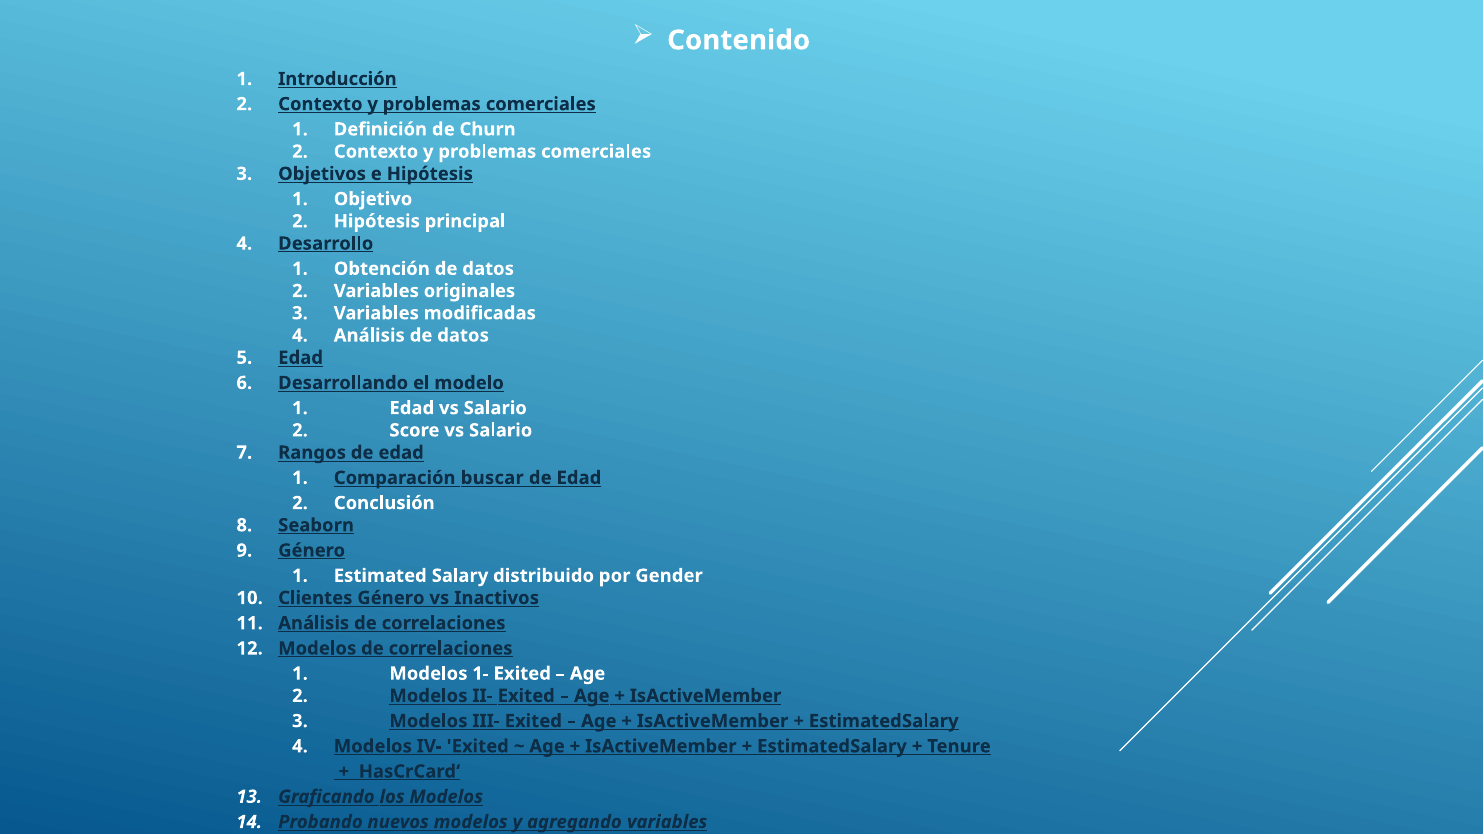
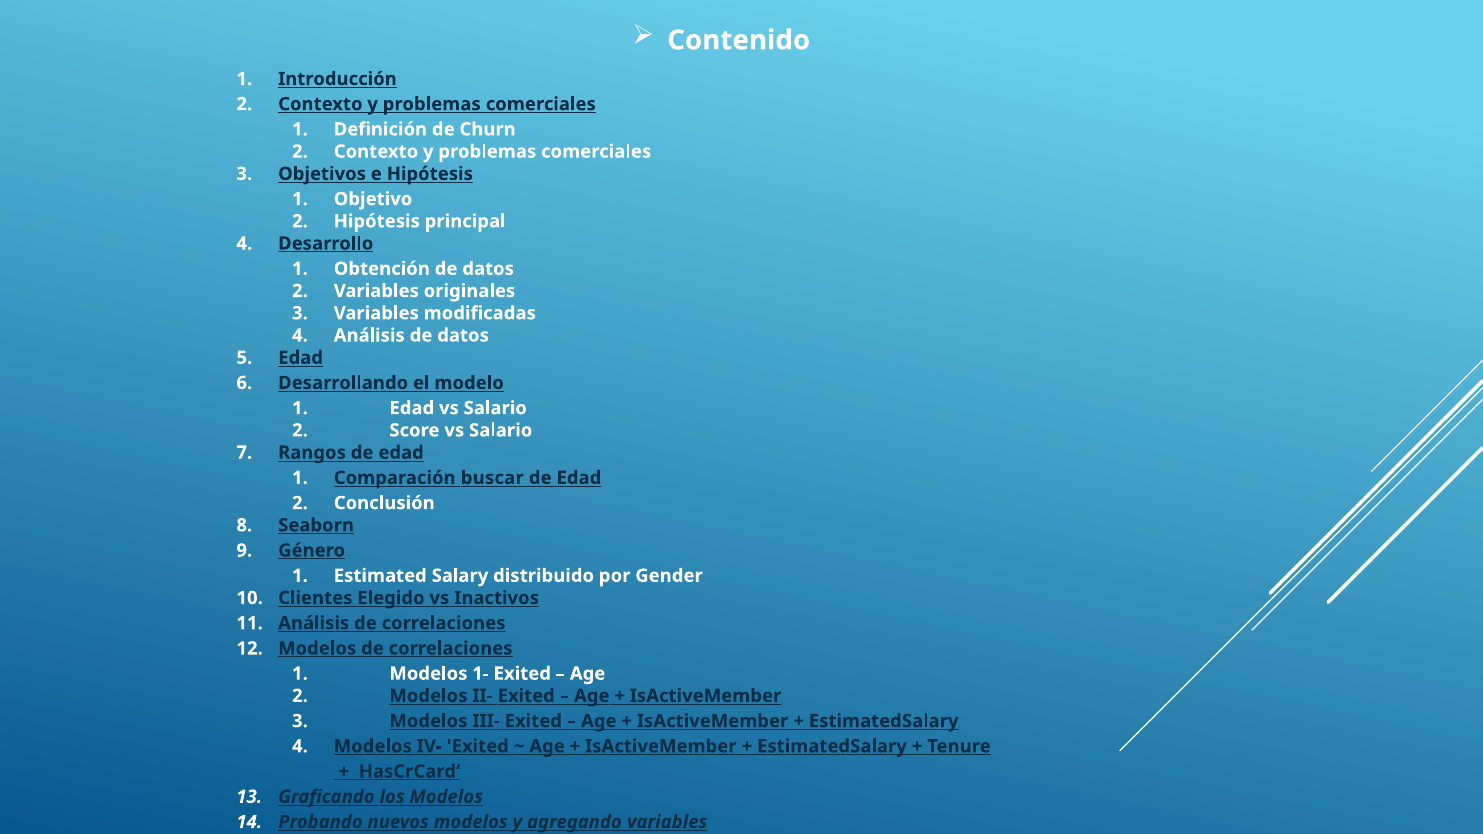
Clientes Género: Género -> Elegido
